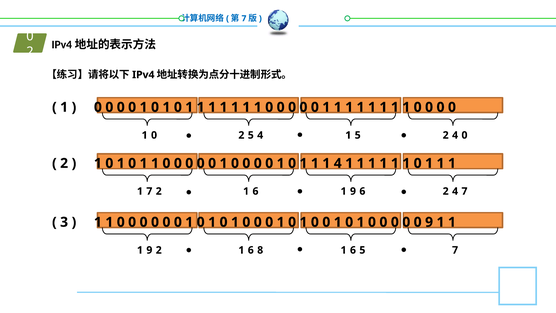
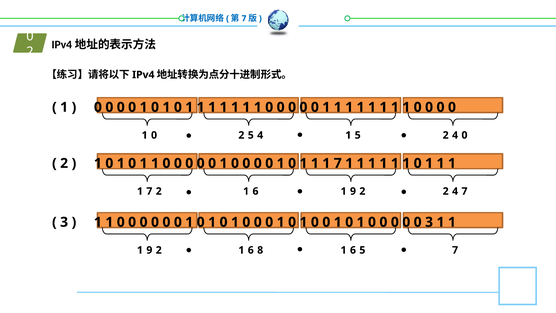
1 1 4: 4 -> 7
6 at (362, 191): 6 -> 2
9 at (429, 222): 9 -> 3
